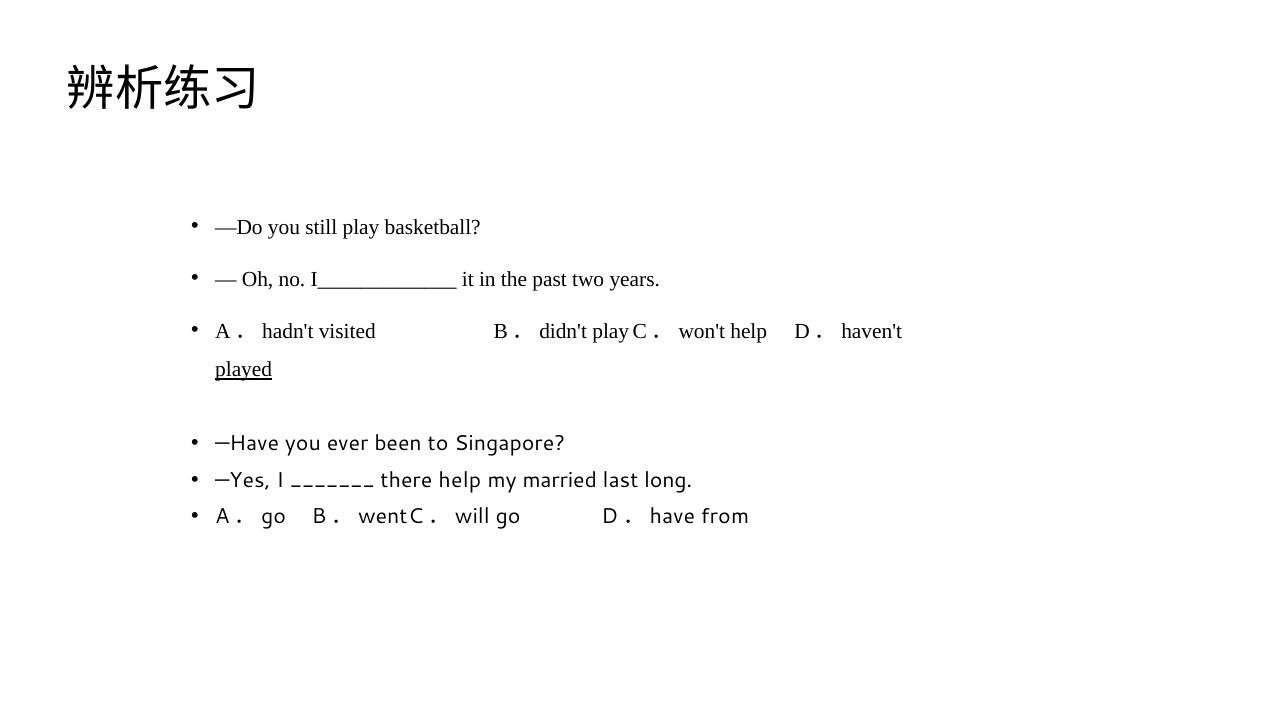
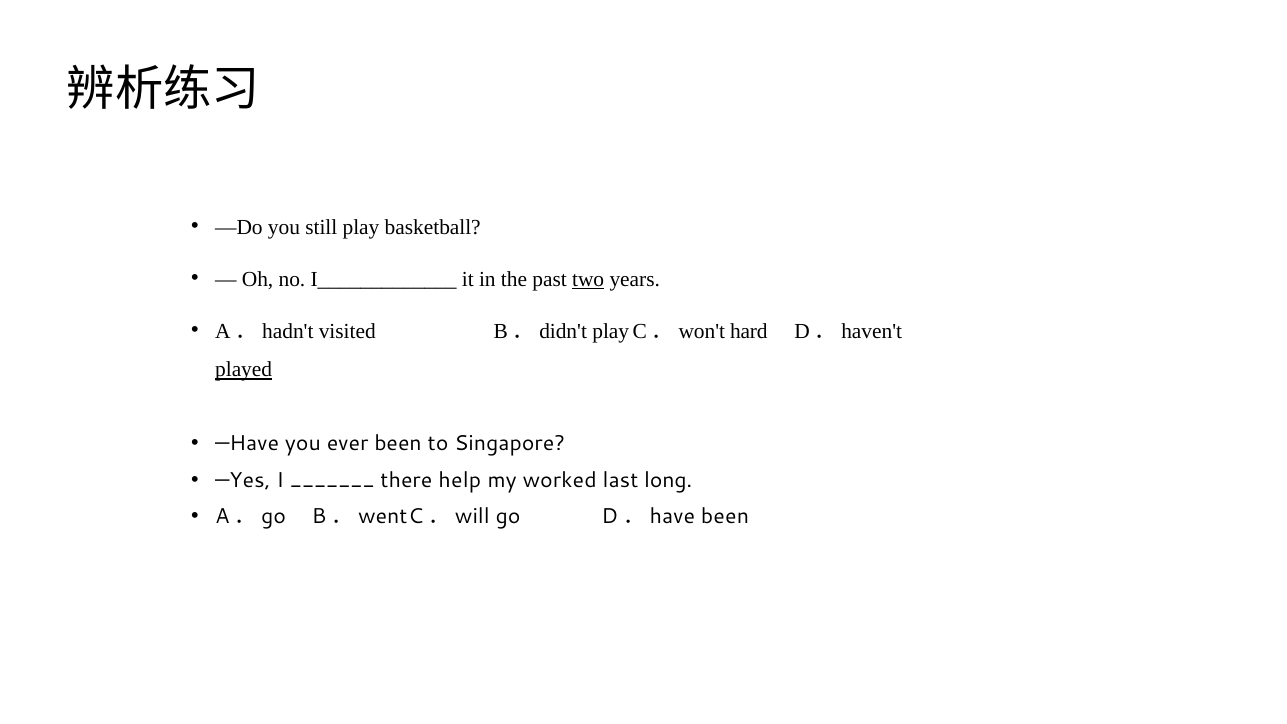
two underline: none -> present
help at (749, 331): help -> hard
married: married -> worked
D．have from: from -> been
